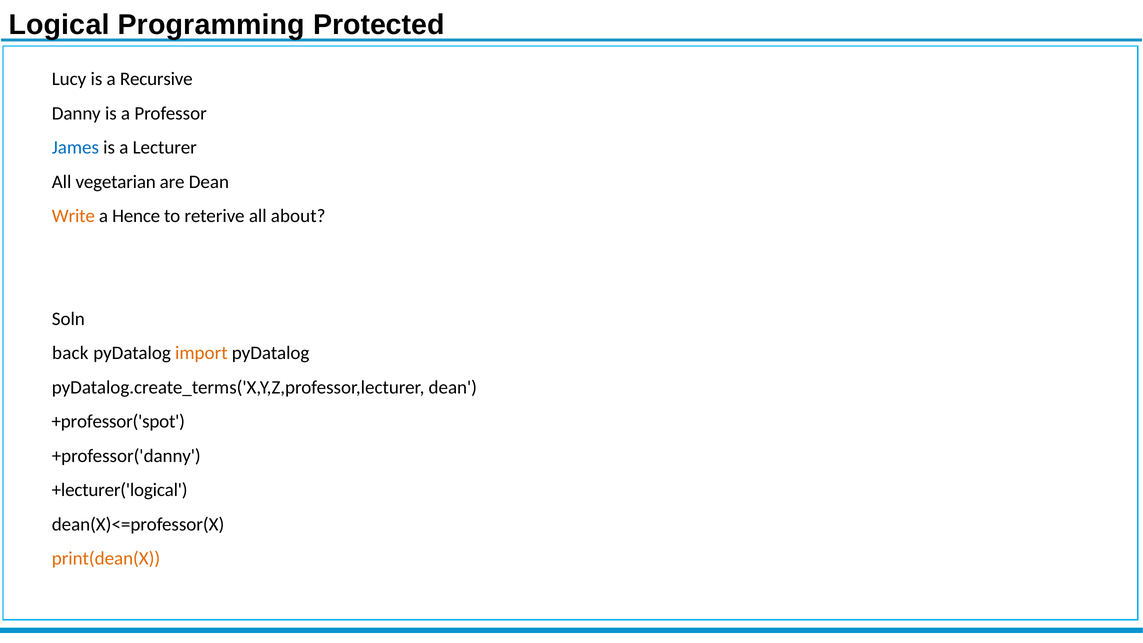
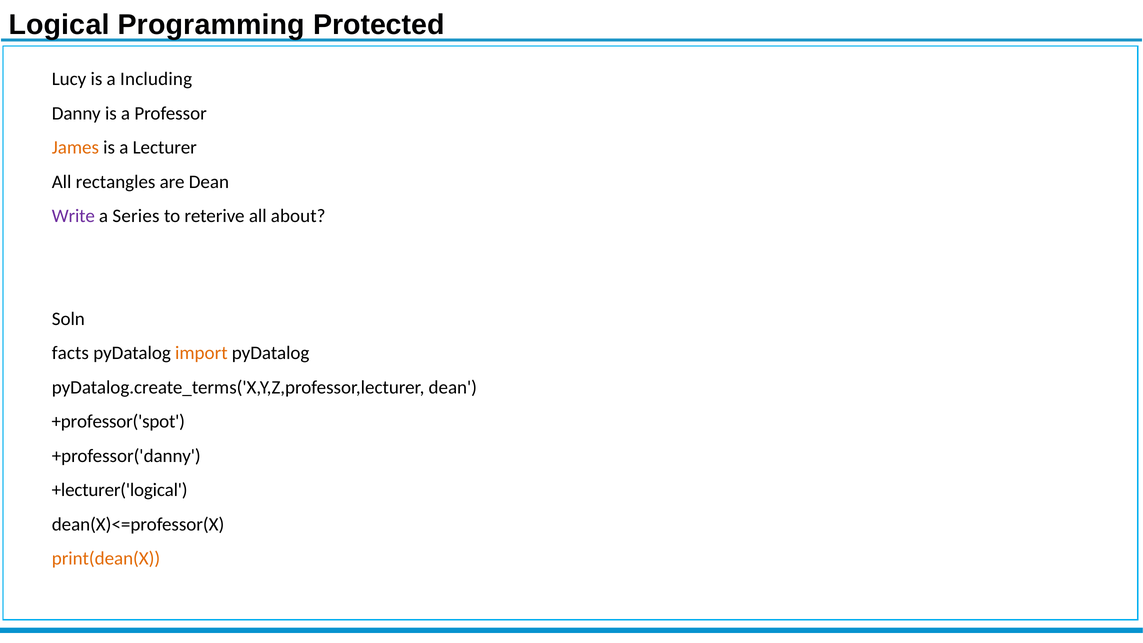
Recursive: Recursive -> Including
James colour: blue -> orange
vegetarian: vegetarian -> rectangles
Write colour: orange -> purple
Hence: Hence -> Series
back: back -> facts
